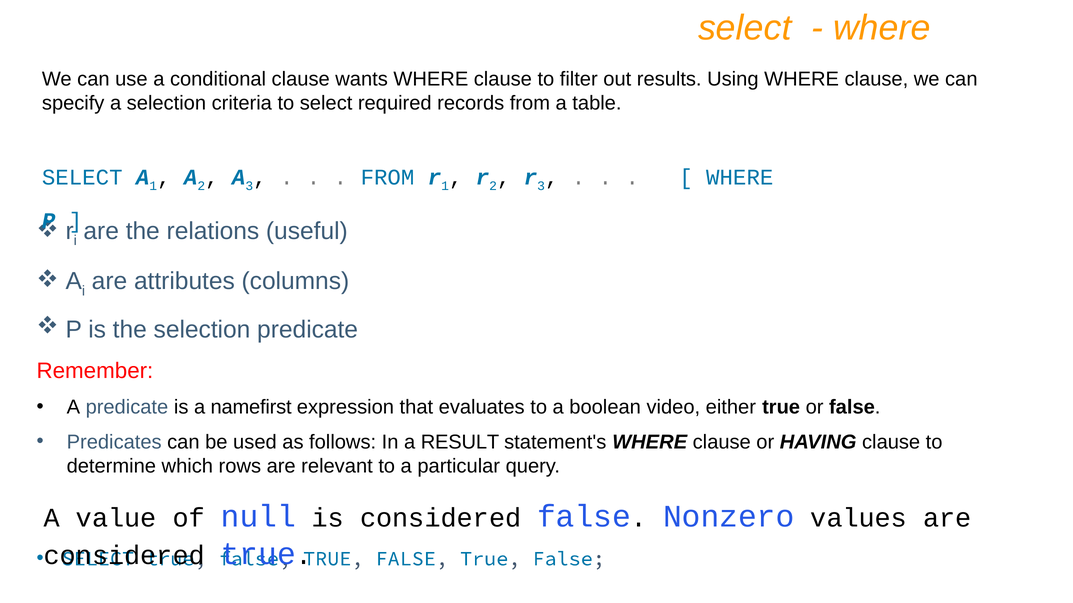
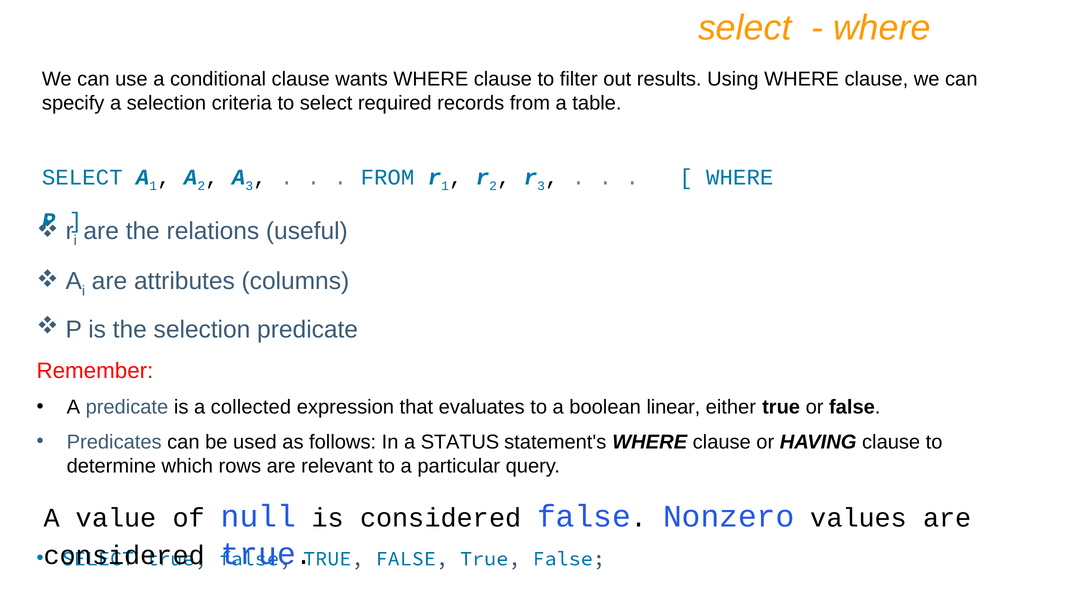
namefirst: namefirst -> collected
video: video -> linear
RESULT: RESULT -> STATUS
